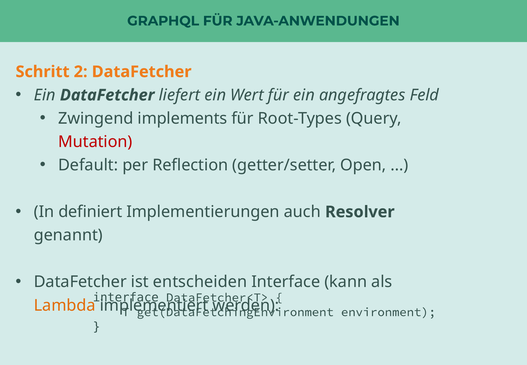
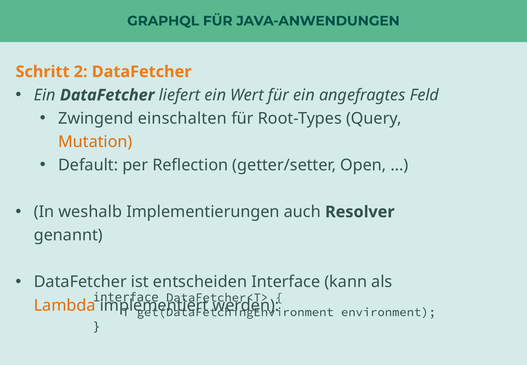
implements: implements -> einschalten
Mutation colour: red -> orange
definiert: definiert -> weshalb
